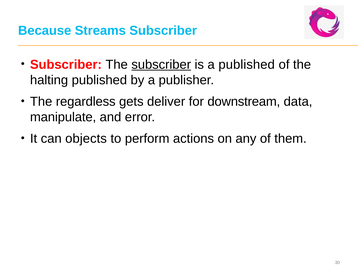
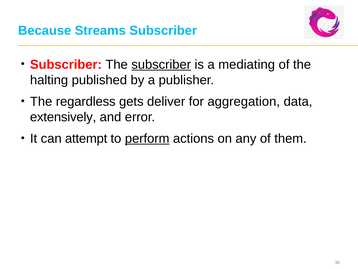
a published: published -> mediating
downstream: downstream -> aggregation
manipulate: manipulate -> extensively
objects: objects -> attempt
perform underline: none -> present
